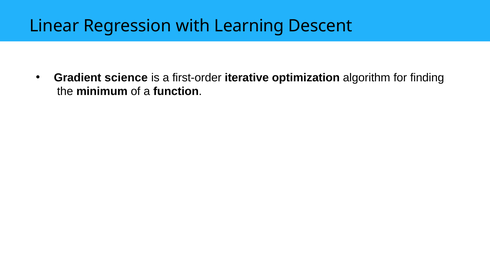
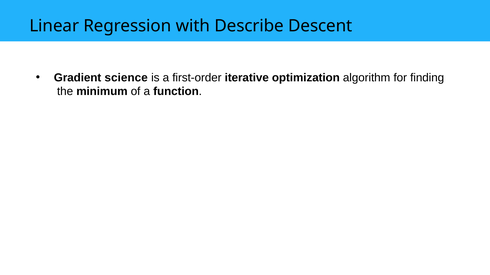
Learning: Learning -> Describe
